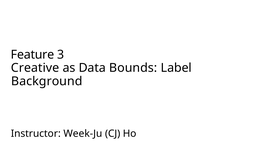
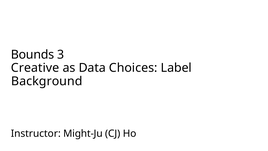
Feature: Feature -> Bounds
Bounds: Bounds -> Choices
Week-Ju: Week-Ju -> Might-Ju
